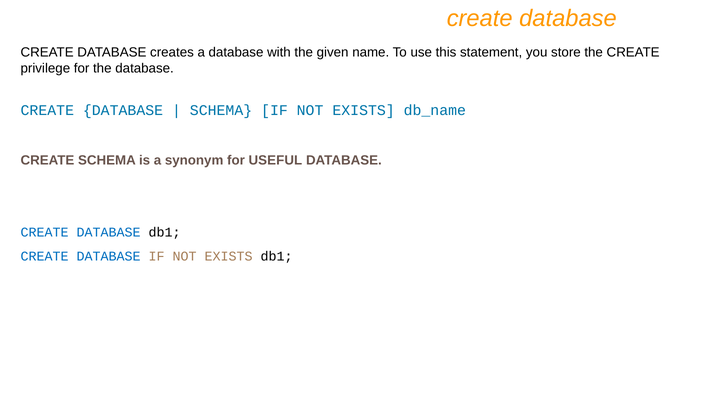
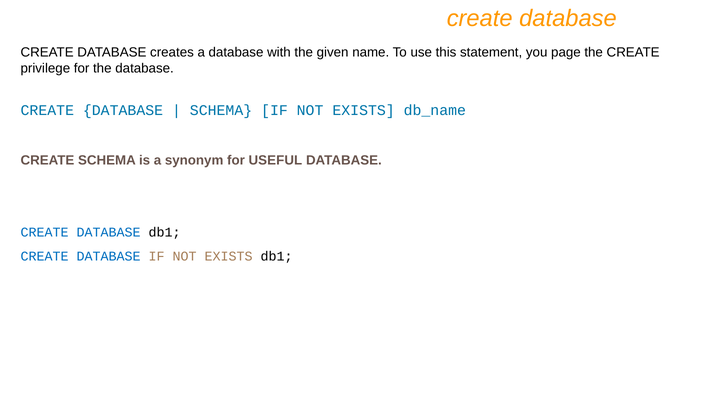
store: store -> page
